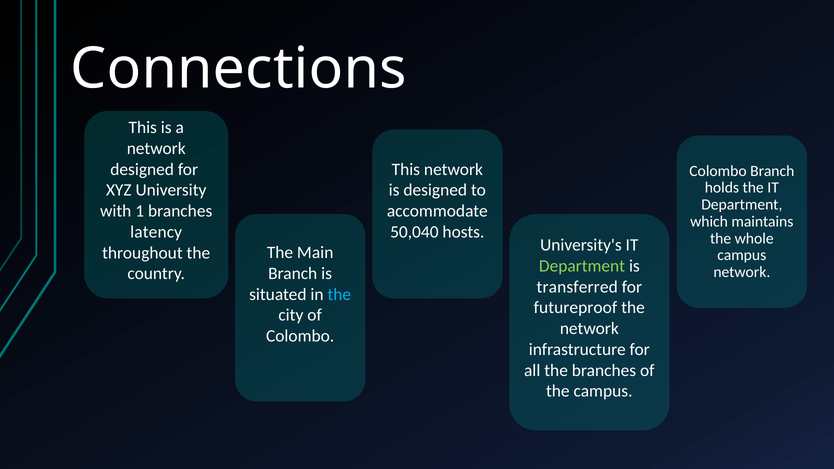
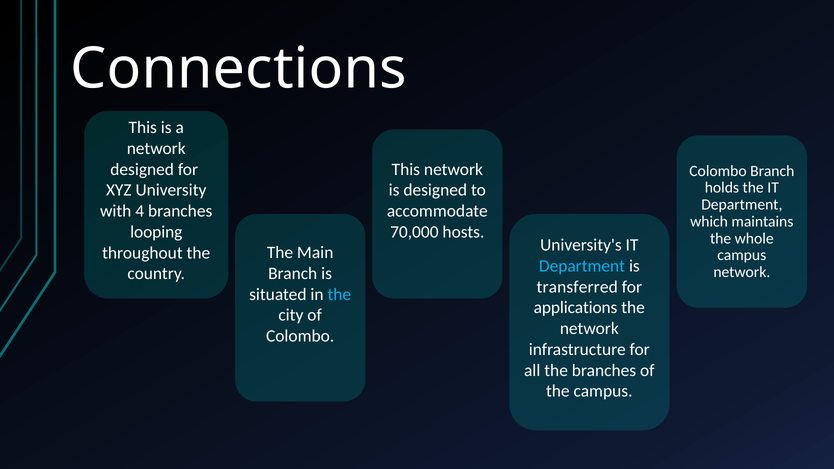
1: 1 -> 4
latency: latency -> looping
50,040: 50,040 -> 70,000
Department at (582, 266) colour: light green -> light blue
futureproof: futureproof -> applications
